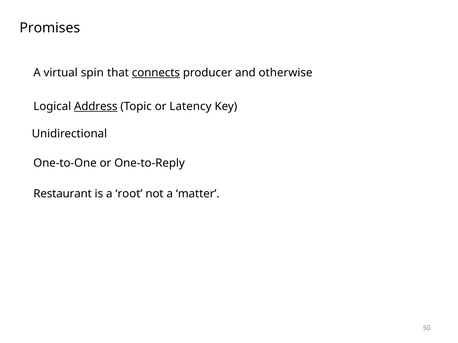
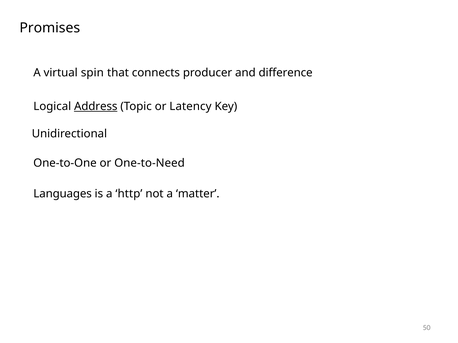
connects underline: present -> none
otherwise: otherwise -> difference
One-to-Reply: One-to-Reply -> One-to-Need
Restaurant: Restaurant -> Languages
root: root -> http
